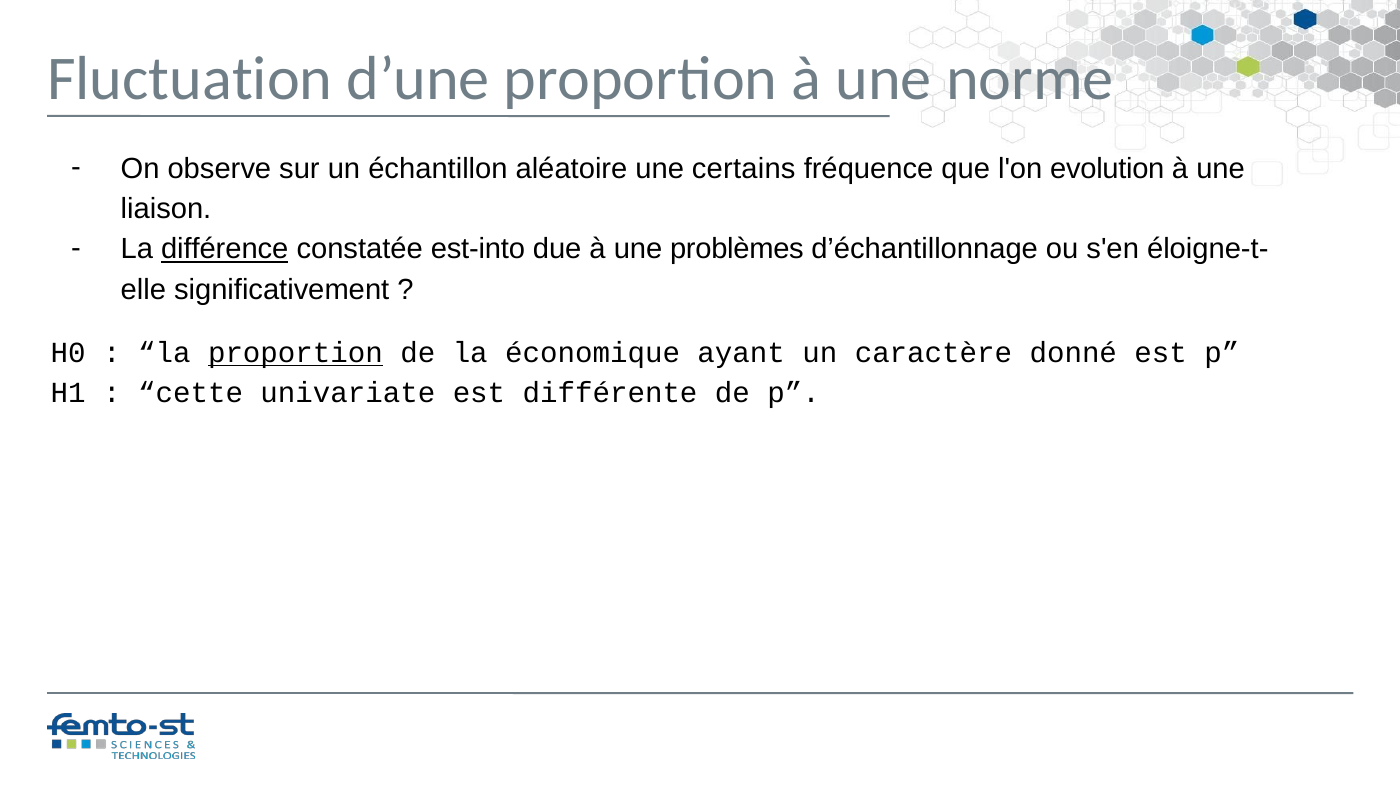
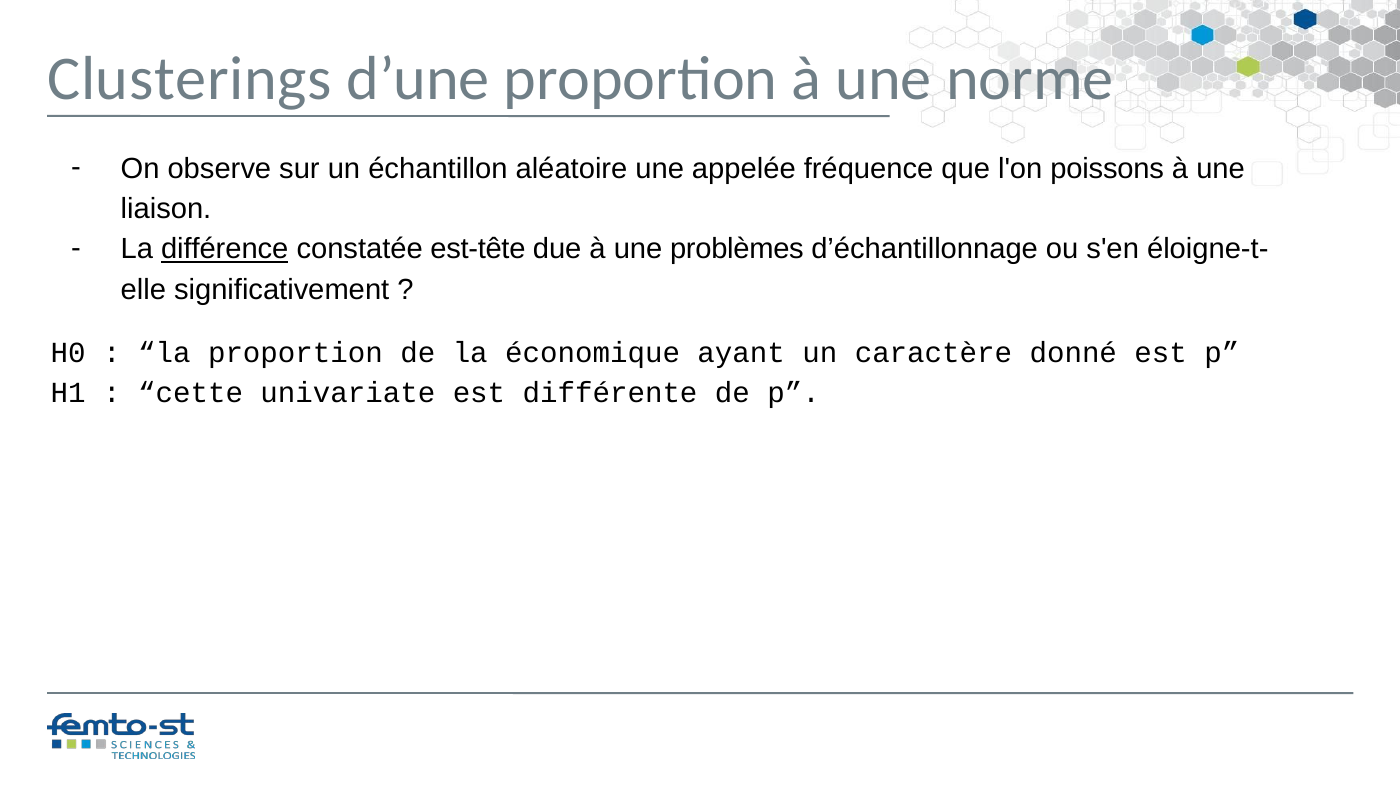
Fluctuation: Fluctuation -> Clusterings
certains: certains -> appelée
evolution: evolution -> poissons
est-into: est-into -> est-tête
proportion at (295, 353) underline: present -> none
